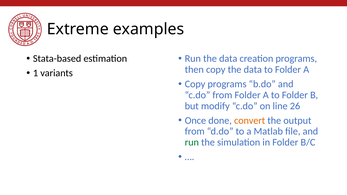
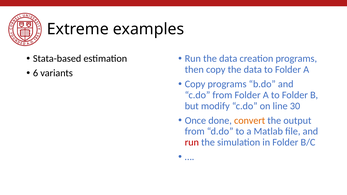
1: 1 -> 6
26: 26 -> 30
run at (192, 142) colour: green -> red
